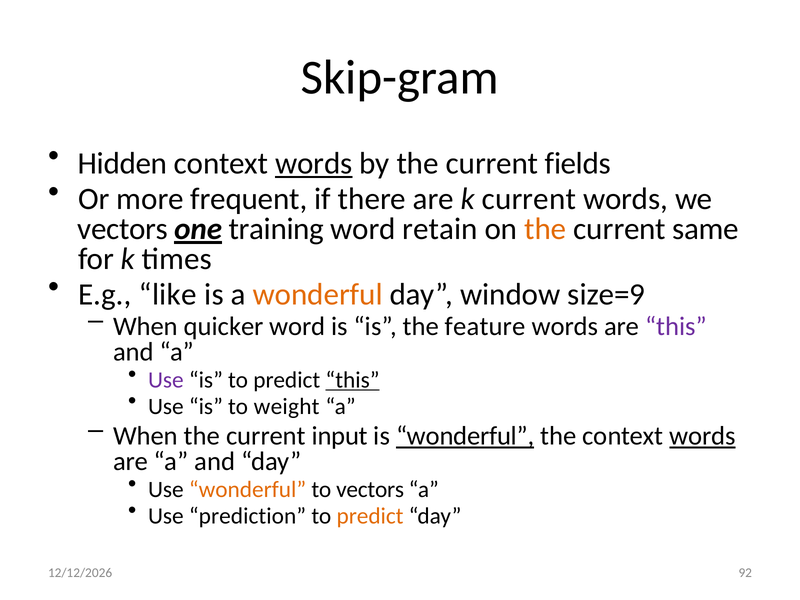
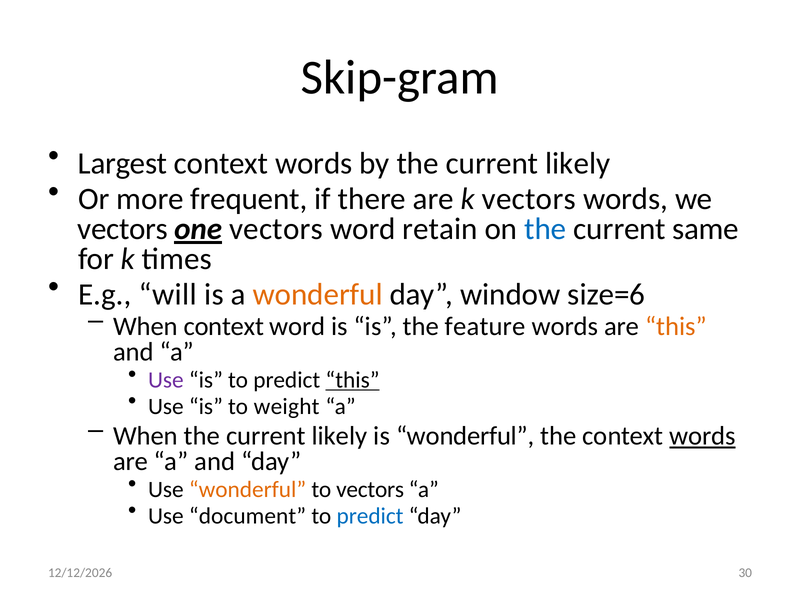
Hidden: Hidden -> Largest
words at (314, 164) underline: present -> none
by the current fields: fields -> likely
k current: current -> vectors
one training: training -> vectors
the at (545, 229) colour: orange -> blue
like: like -> will
size=9: size=9 -> size=6
When quicker: quicker -> context
this at (676, 327) colour: purple -> orange
When the current input: input -> likely
wonderful at (465, 436) underline: present -> none
prediction: prediction -> document
predict at (370, 516) colour: orange -> blue
92: 92 -> 30
